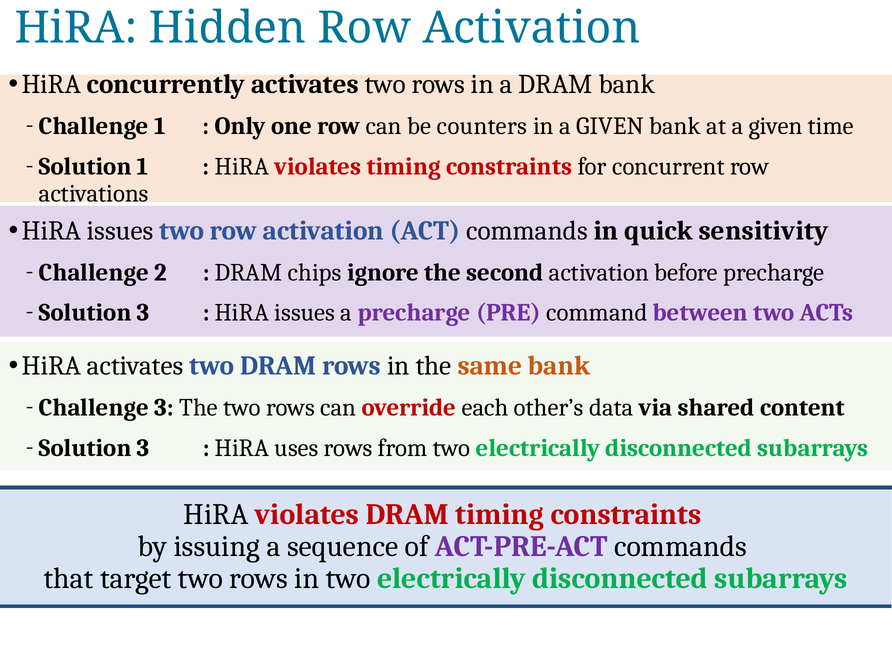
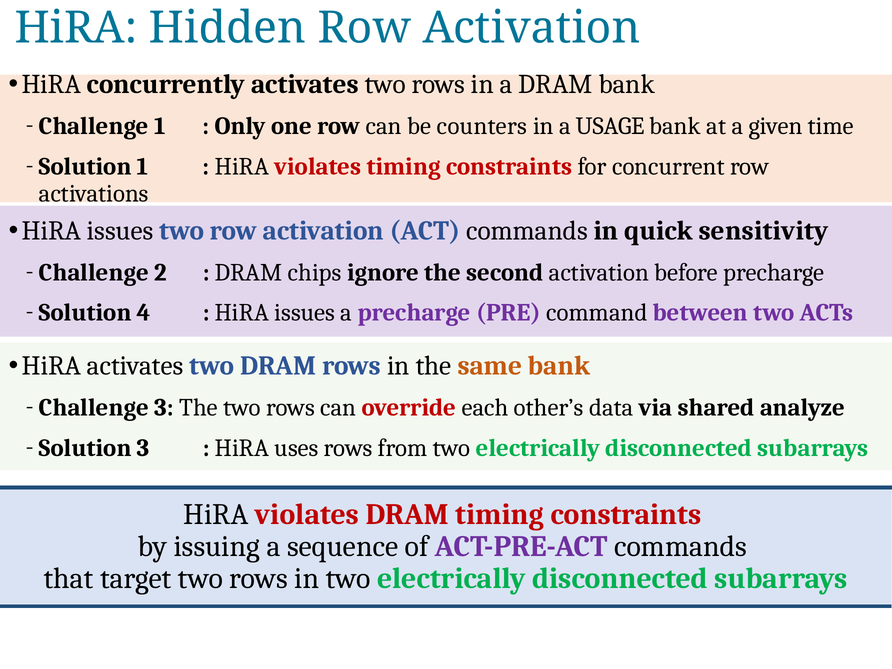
in a GIVEN: GIVEN -> USAGE
3 at (143, 313): 3 -> 4
content: content -> analyze
